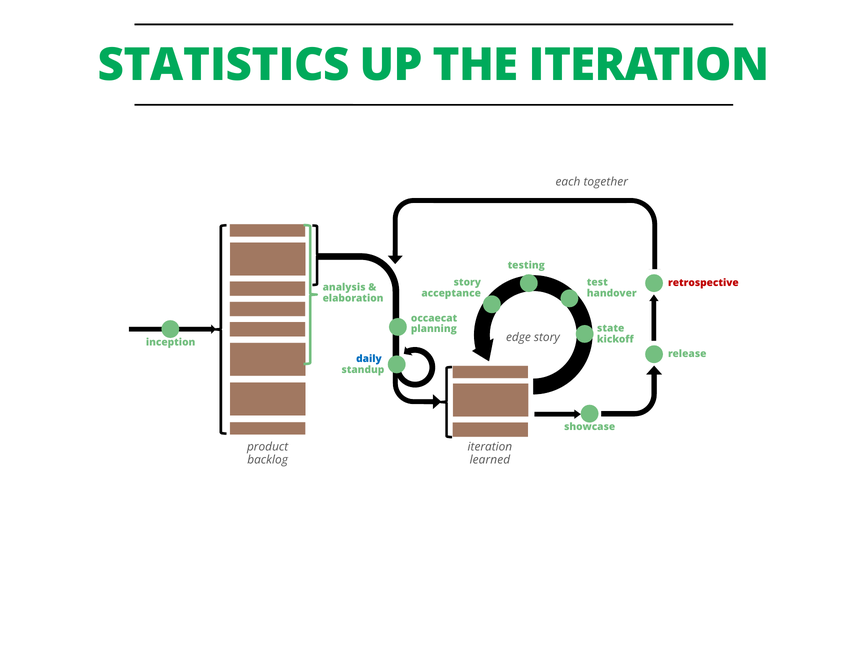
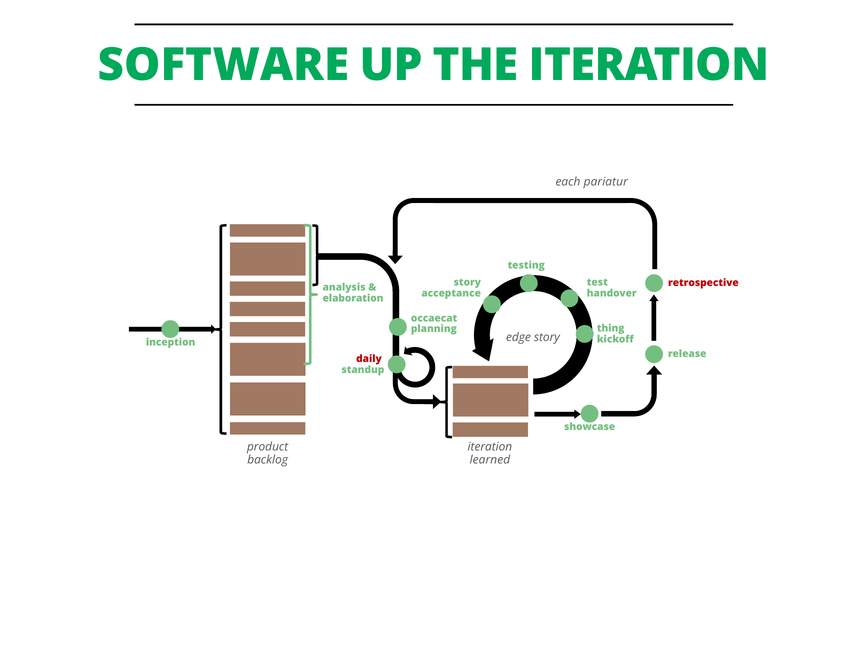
STATISTICS: STATISTICS -> SOFTWARE
together: together -> pariatur
state: state -> thing
daily colour: blue -> red
